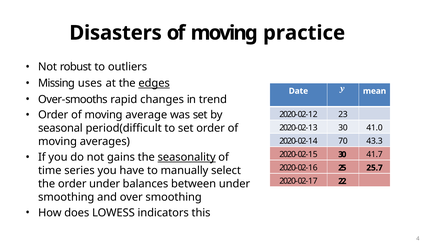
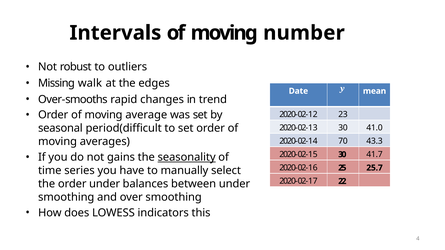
Disasters: Disasters -> Intervals
practice: practice -> number
uses: uses -> walk
edges underline: present -> none
